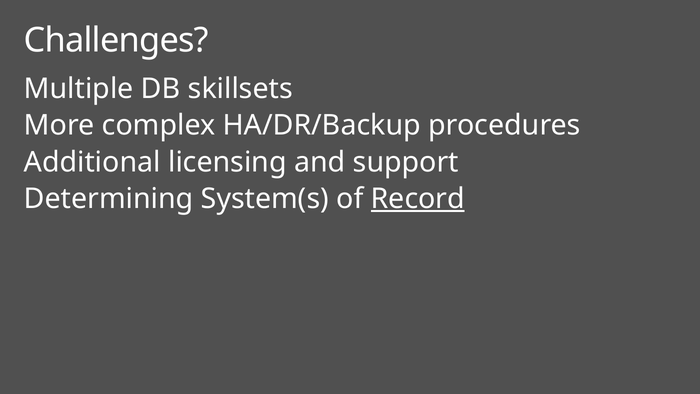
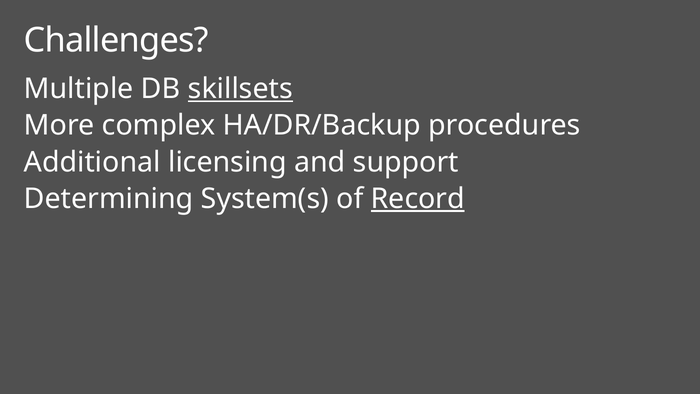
skillsets underline: none -> present
